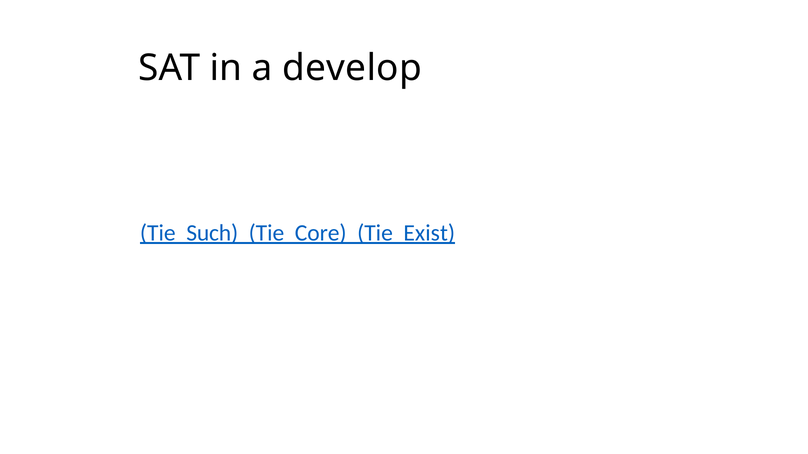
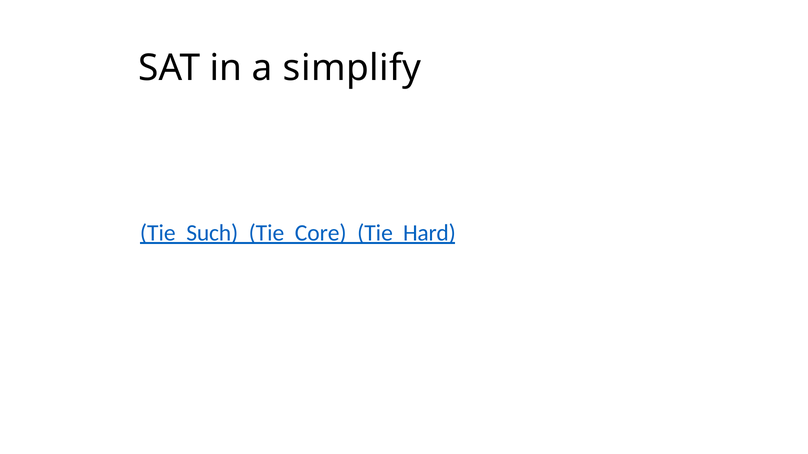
develop: develop -> simplify
Exist: Exist -> Hard
